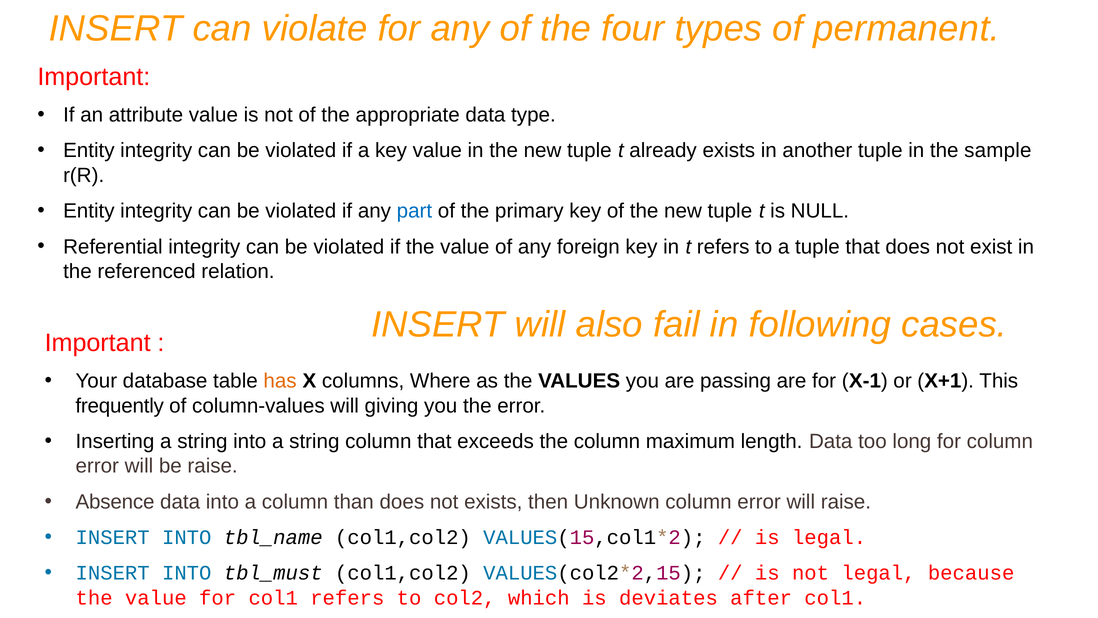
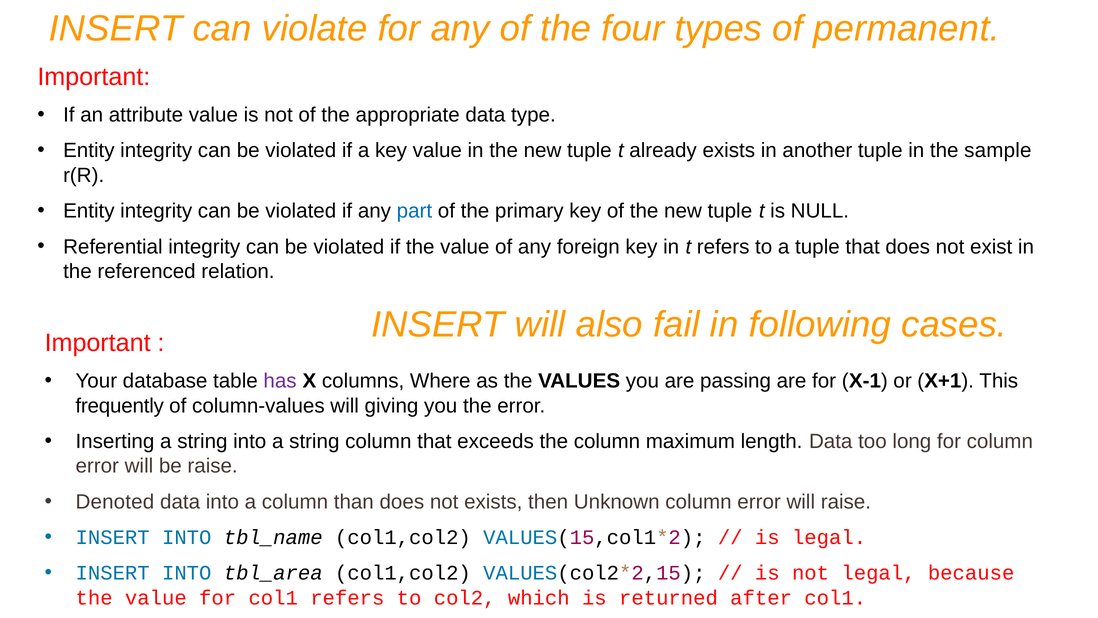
has colour: orange -> purple
Absence: Absence -> Denoted
tbl_must: tbl_must -> tbl_area
deviates: deviates -> returned
